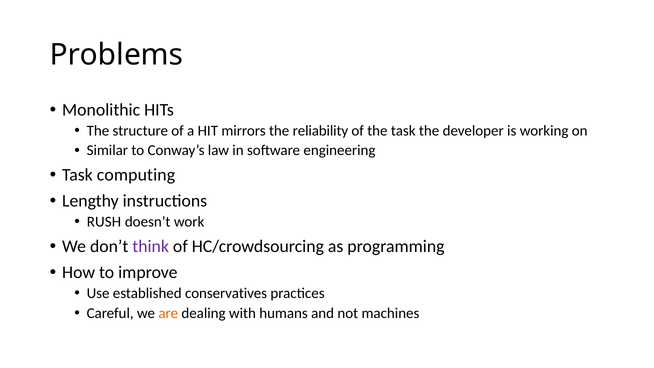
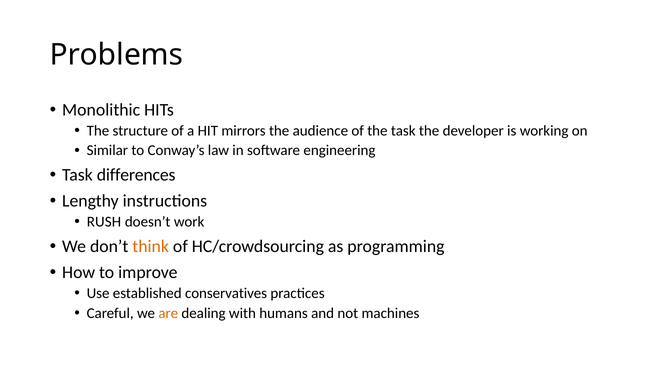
reliability: reliability -> audience
computing: computing -> differences
think colour: purple -> orange
